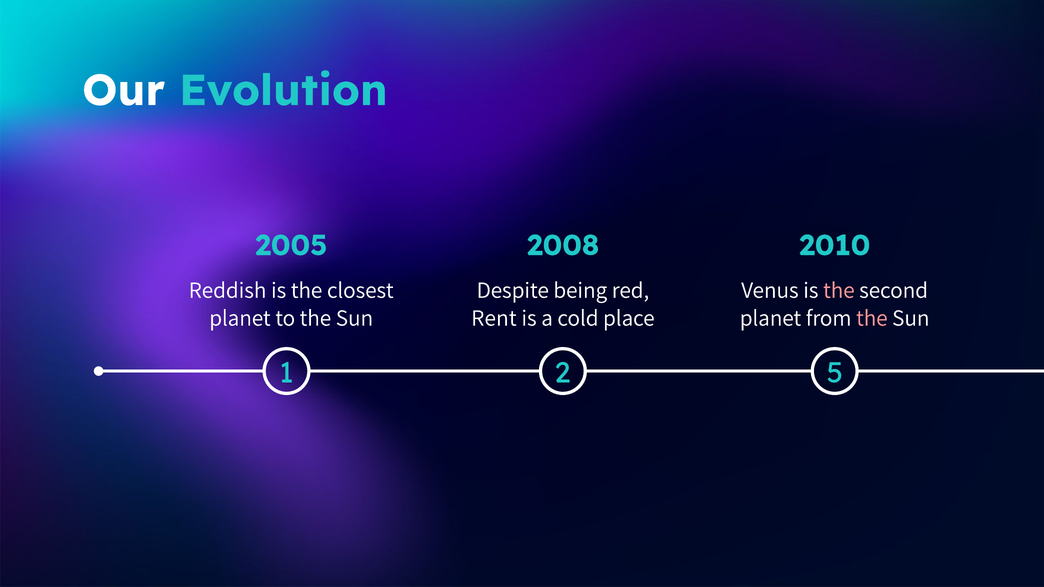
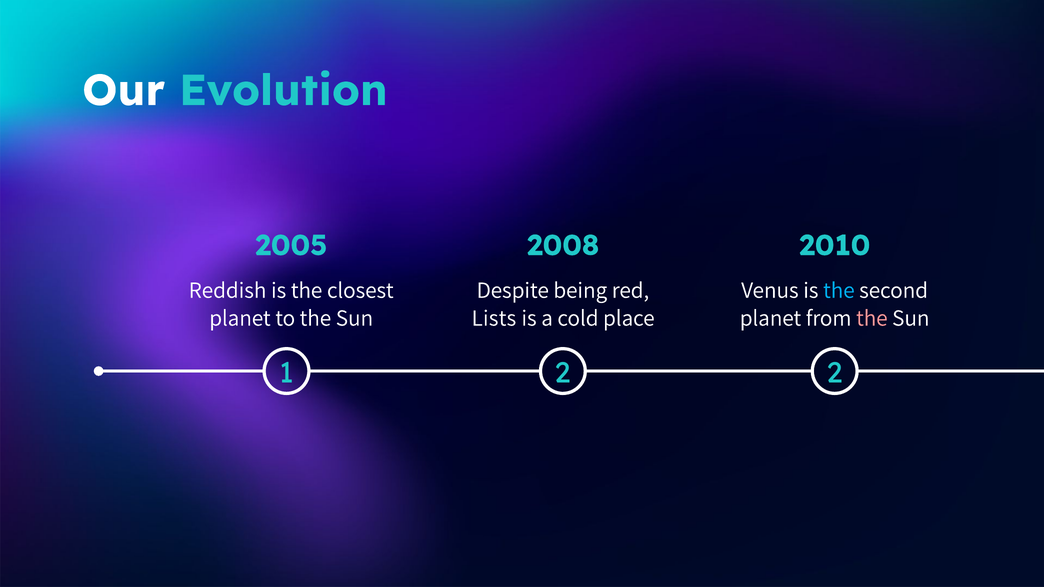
the at (839, 290) colour: pink -> light blue
Rent: Rent -> Lists
2 5: 5 -> 2
